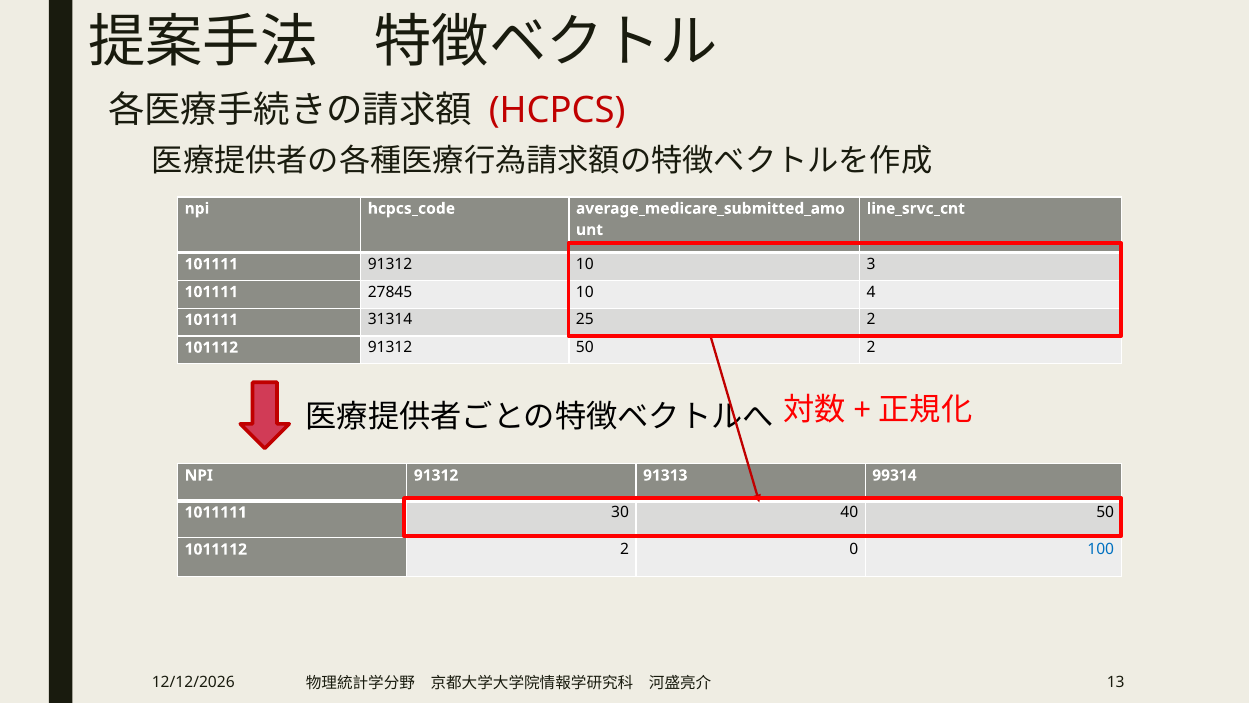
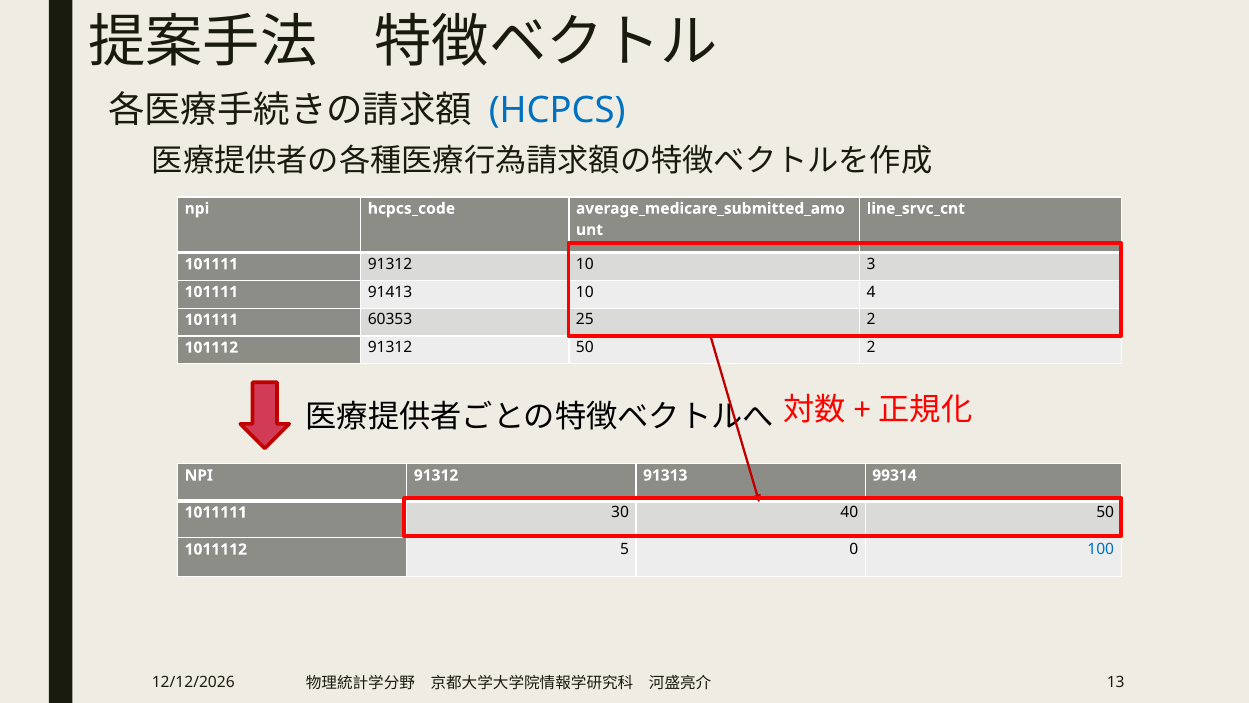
HCPCS colour: red -> blue
27845: 27845 -> 91413
31314: 31314 -> 60353
1011112 2: 2 -> 5
